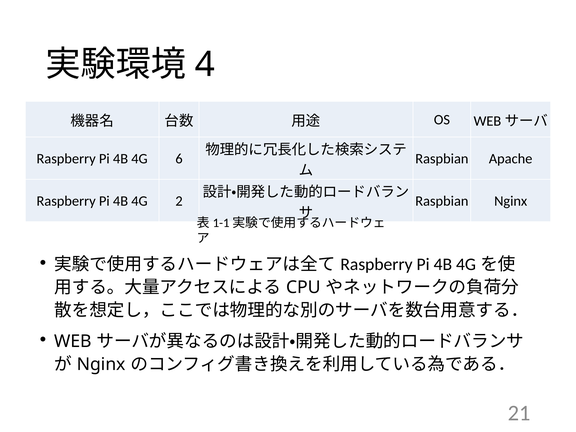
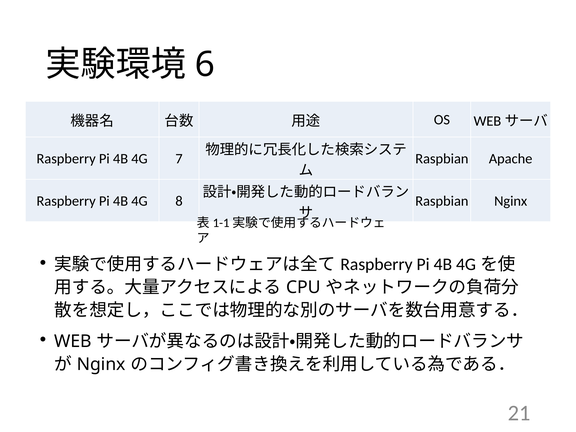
4: 4 -> 6
6: 6 -> 7
2: 2 -> 8
